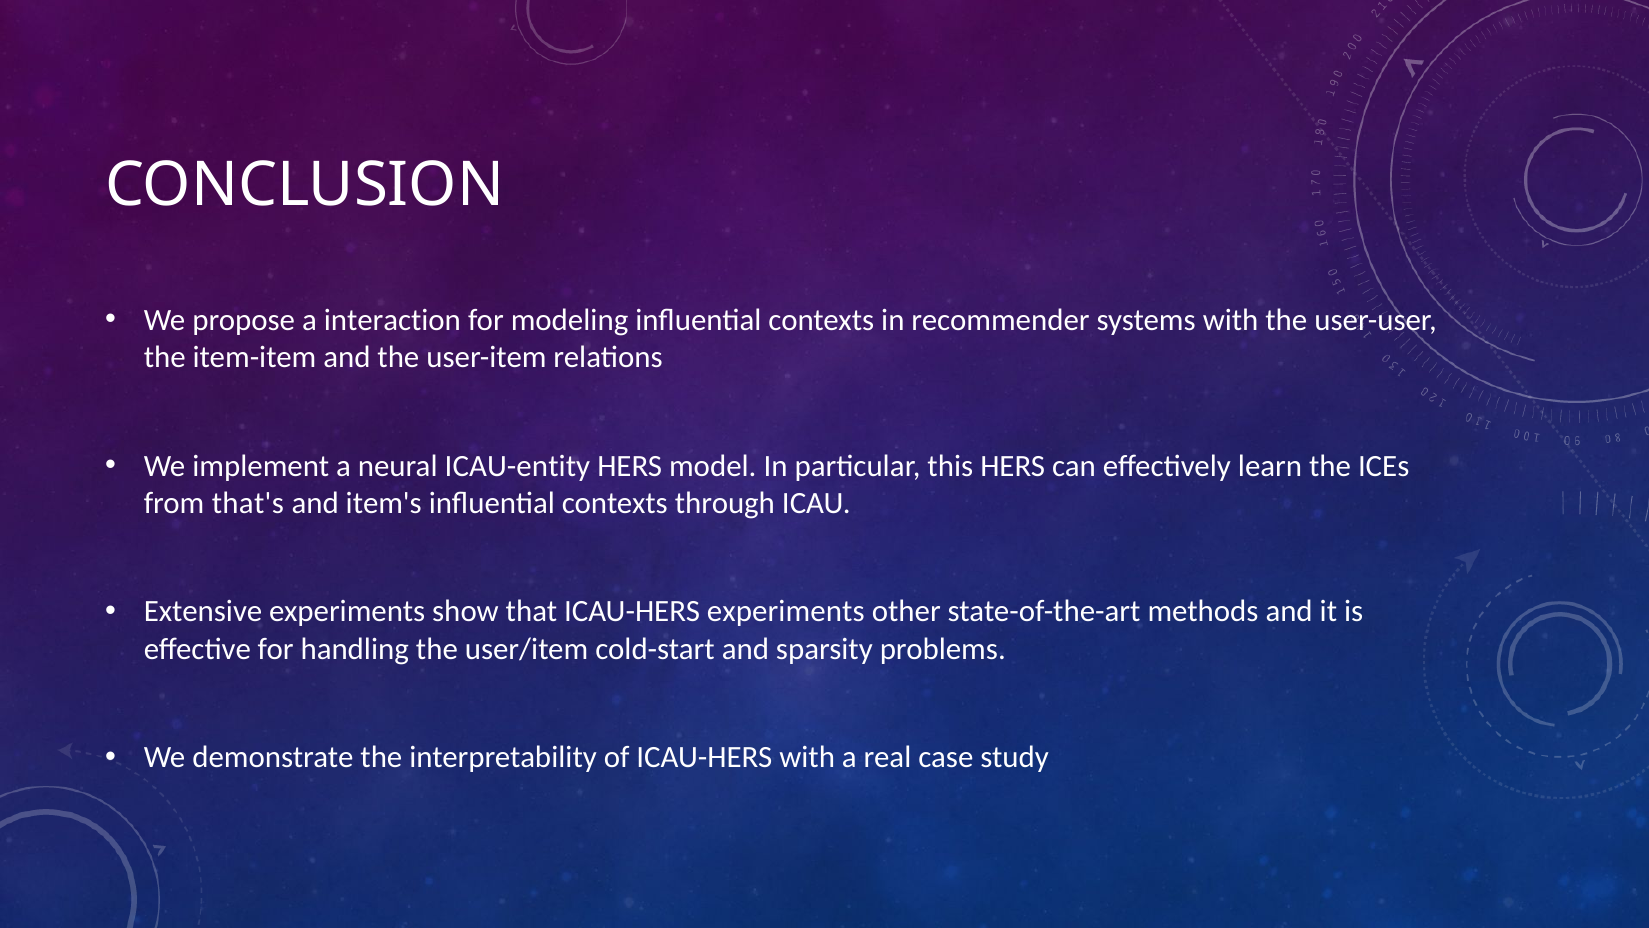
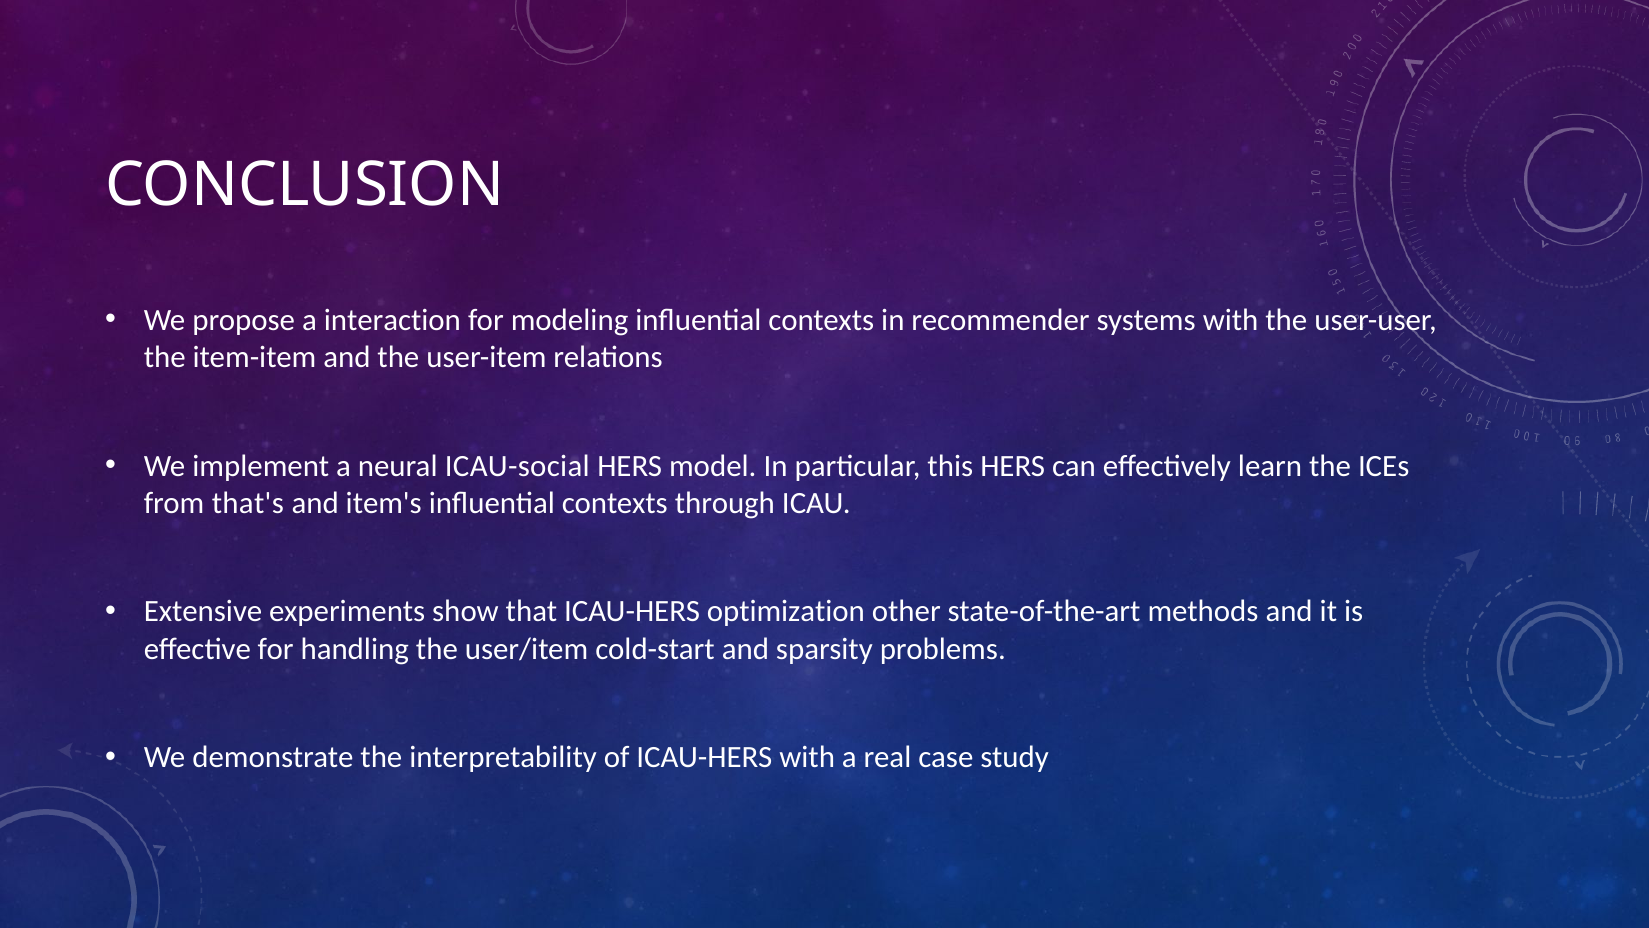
ICAU-entity: ICAU-entity -> ICAU-social
ICAU-HERS experiments: experiments -> optimization
